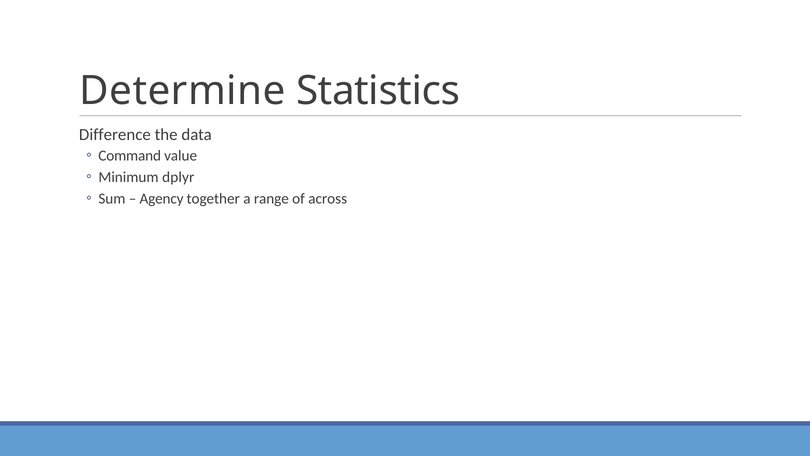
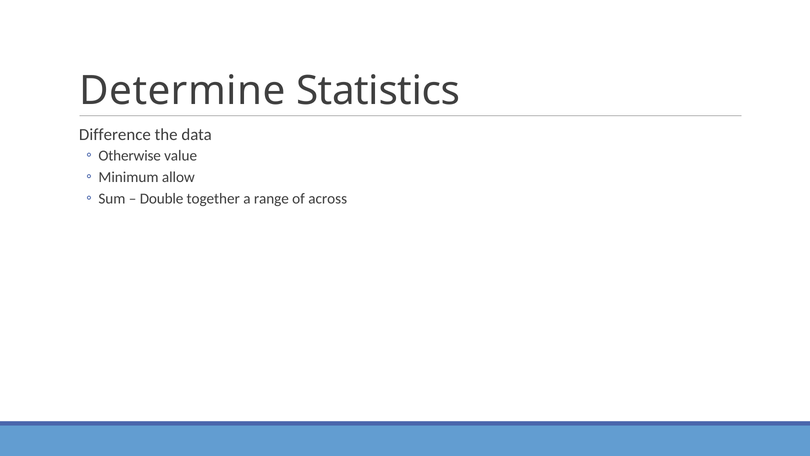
Command: Command -> Otherwise
dplyr: dplyr -> allow
Agency: Agency -> Double
